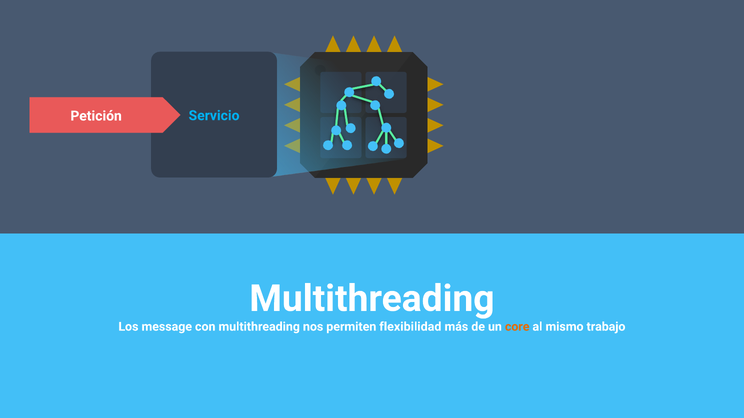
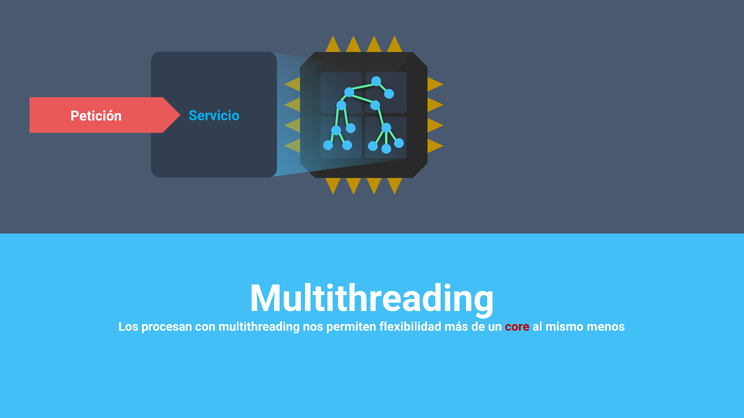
message: message -> procesan
core colour: orange -> red
trabajo: trabajo -> menos
